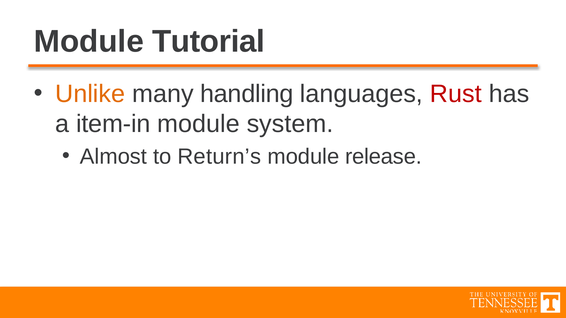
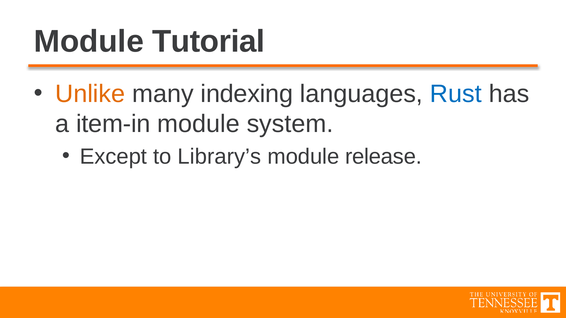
handling: handling -> indexing
Rust colour: red -> blue
Almost: Almost -> Except
Return’s: Return’s -> Library’s
